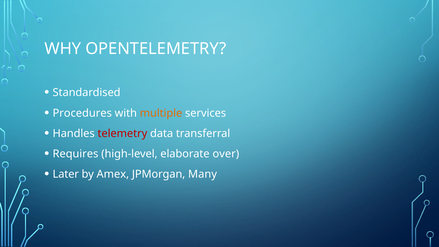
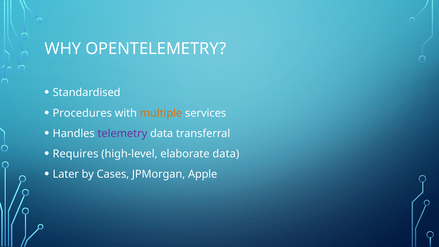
telemetry colour: red -> purple
elaborate over: over -> data
Amex: Amex -> Cases
Many: Many -> Apple
